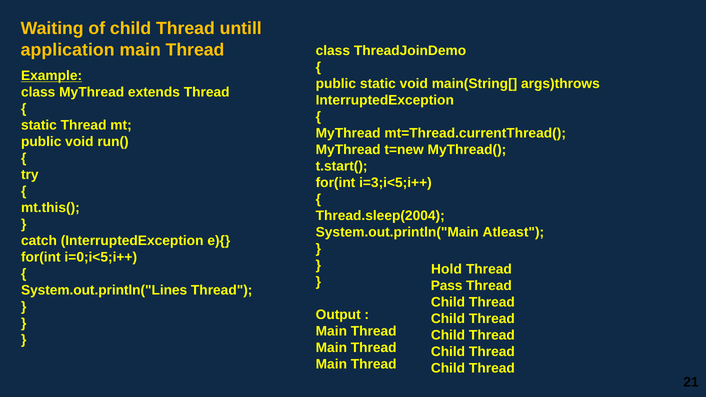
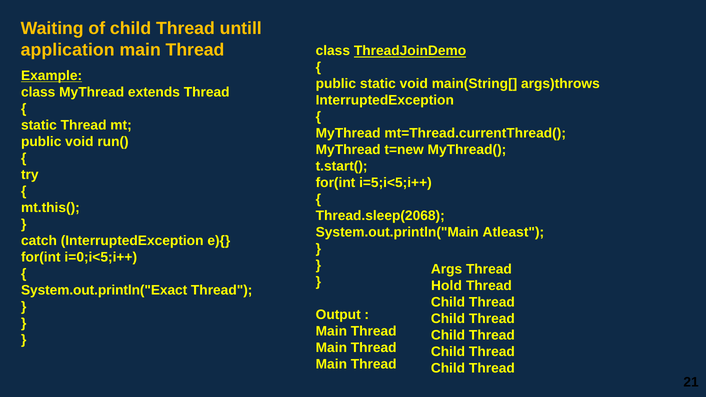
ThreadJoinDemo underline: none -> present
i=3;i<5;i++: i=3;i<5;i++ -> i=5;i<5;i++
Thread.sleep(2004: Thread.sleep(2004 -> Thread.sleep(2068
Hold: Hold -> Args
Pass: Pass -> Hold
System.out.println("Lines: System.out.println("Lines -> System.out.println("Exact
